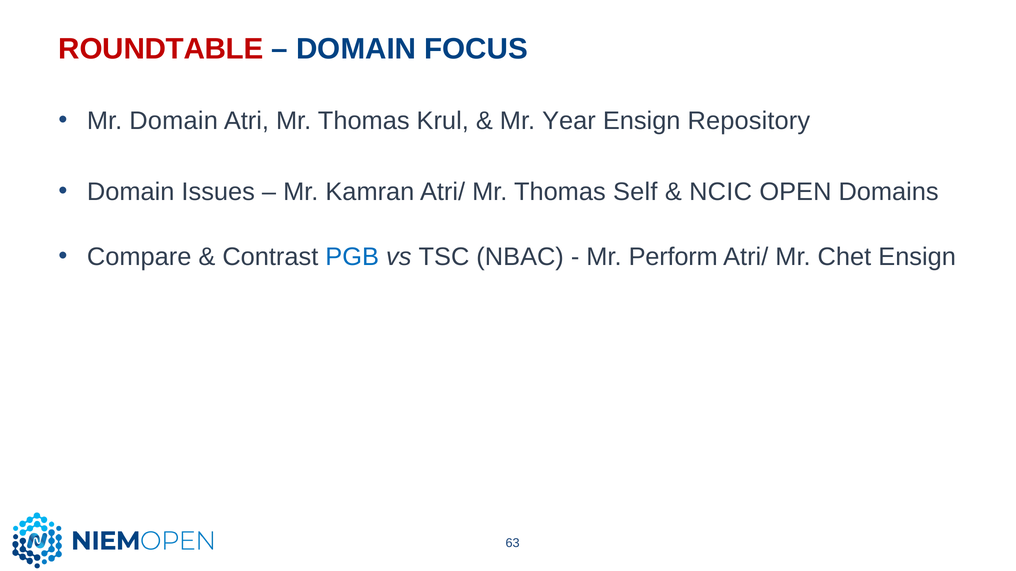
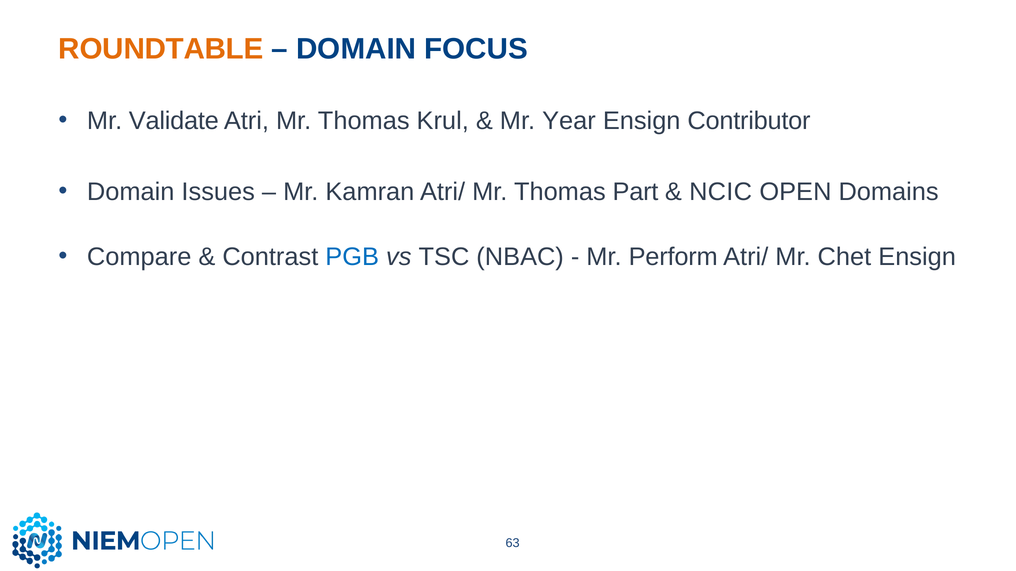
ROUNDTABLE colour: red -> orange
Mr Domain: Domain -> Validate
Repository: Repository -> Contributor
Self: Self -> Part
